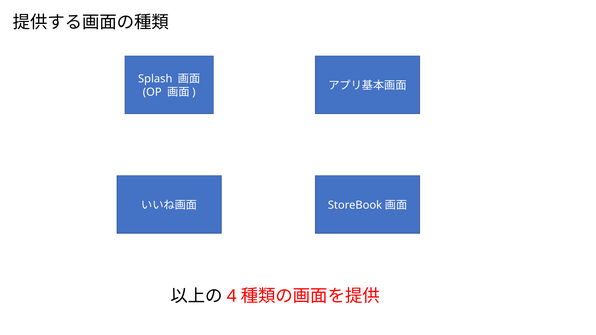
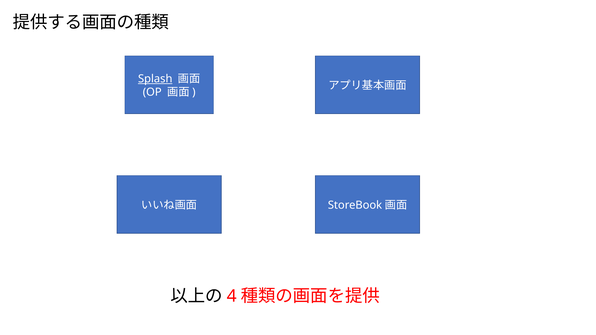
Splash underline: none -> present
